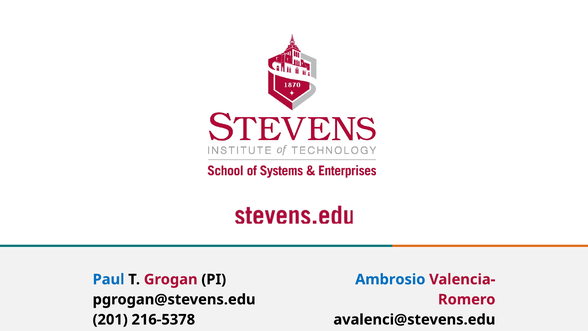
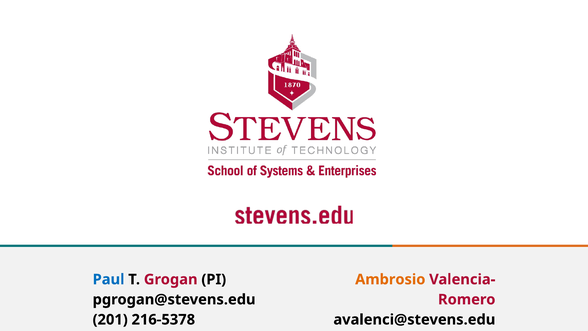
Ambrosio colour: blue -> orange
